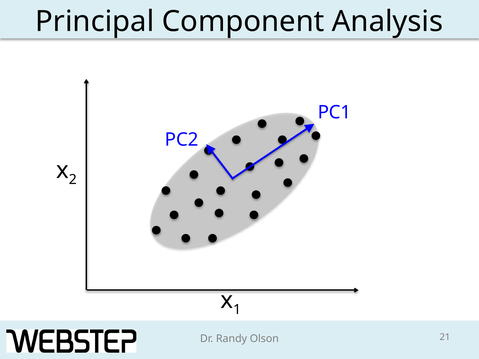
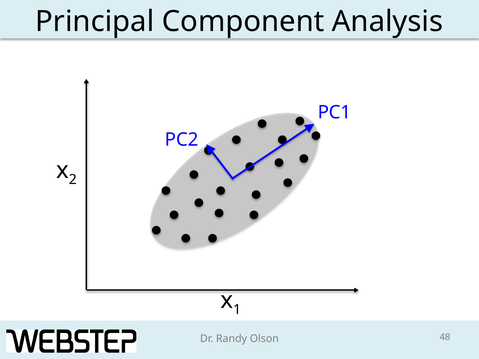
21: 21 -> 48
